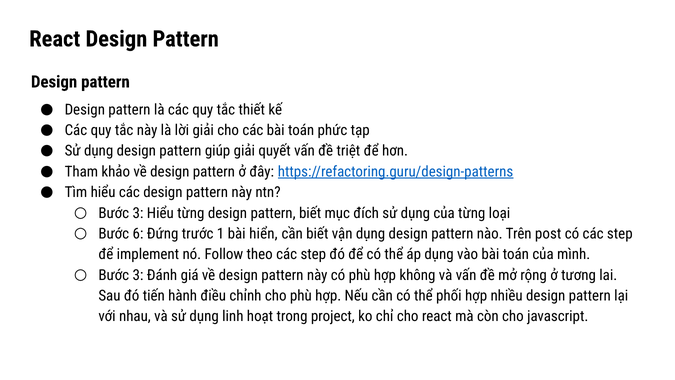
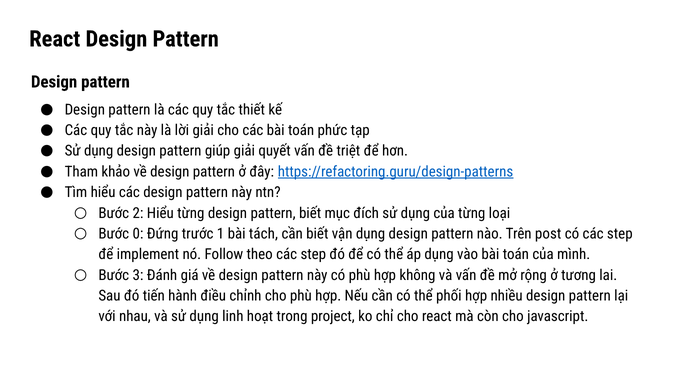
3 at (138, 213): 3 -> 2
6: 6 -> 0
hiển: hiển -> tách
